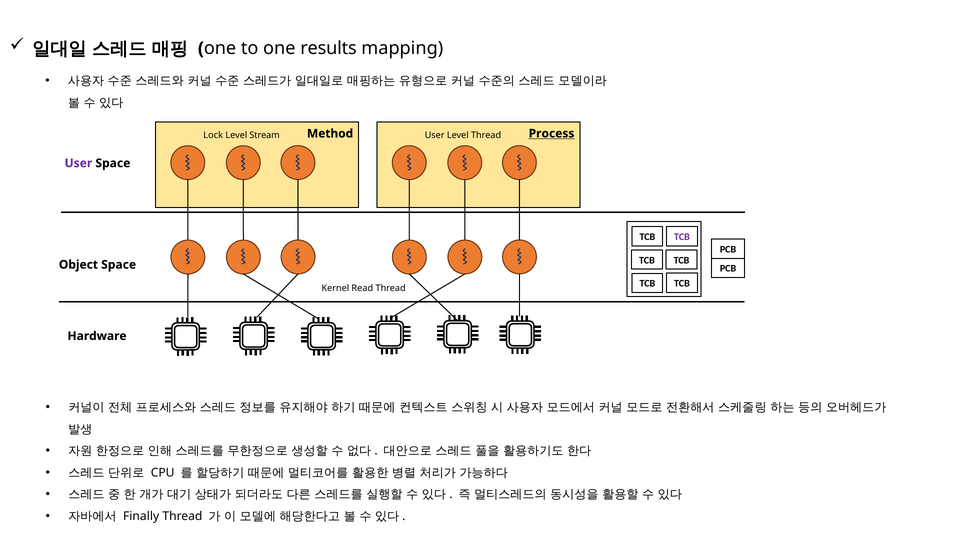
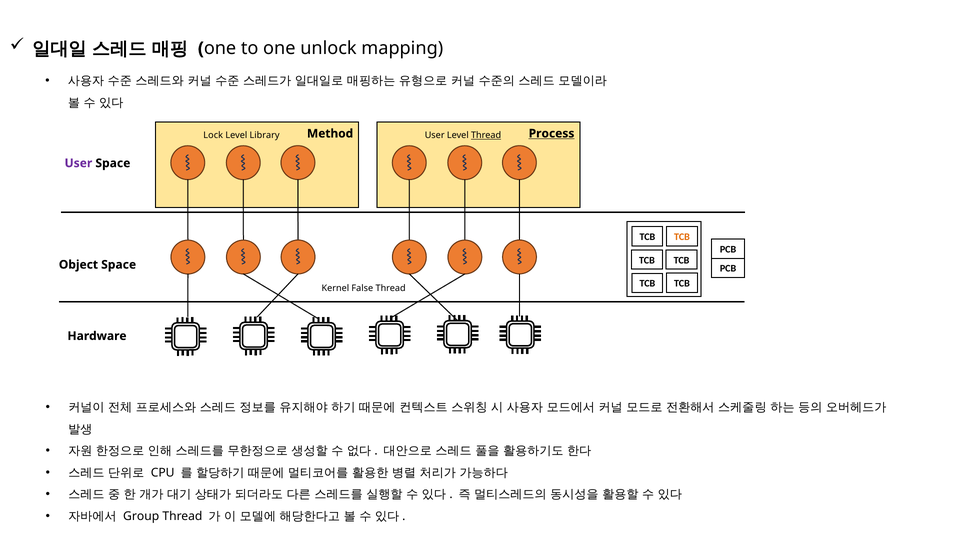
results: results -> unlock
Stream: Stream -> Library
Thread at (486, 135) underline: none -> present
TCB at (682, 237) colour: purple -> orange
Read: Read -> False
Finally: Finally -> Group
